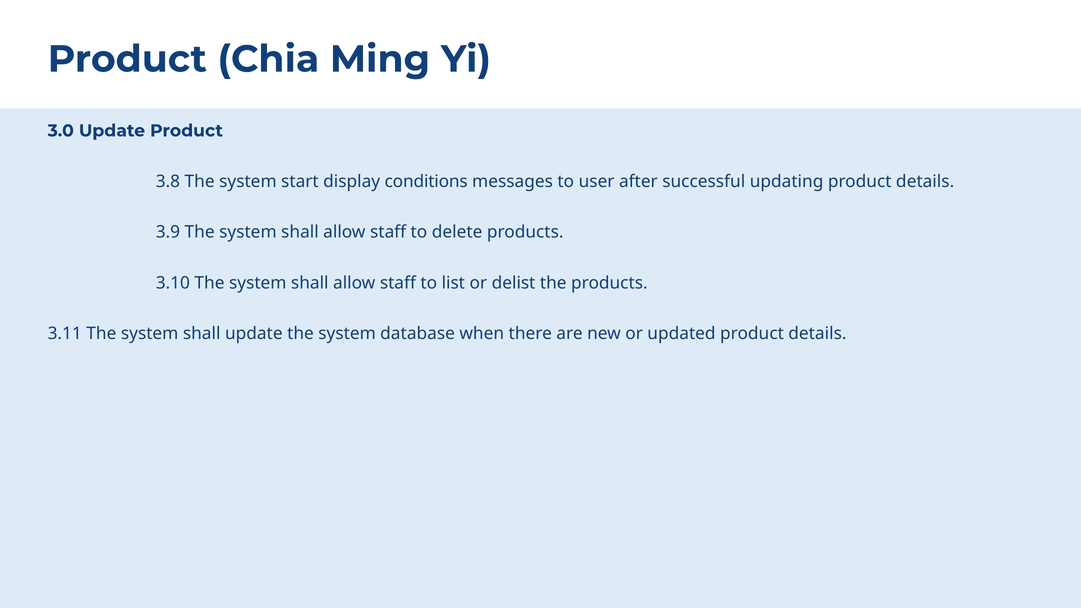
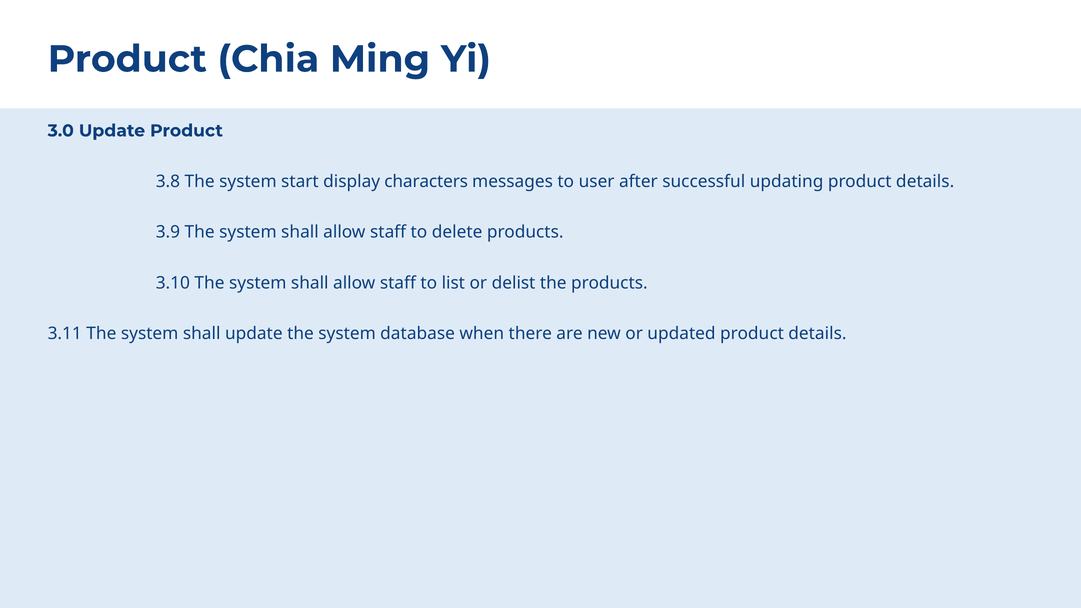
conditions: conditions -> characters
